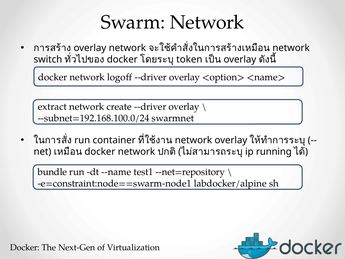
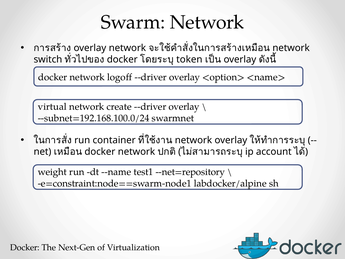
extract: extract -> virtual
running: running -> account
bundle: bundle -> weight
